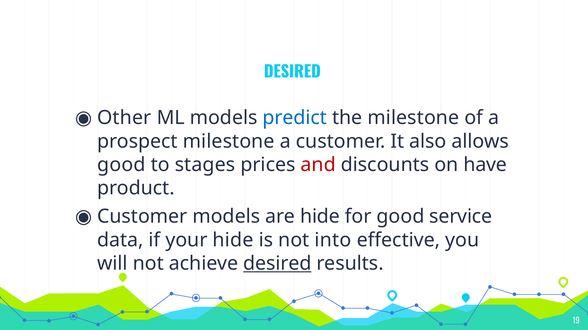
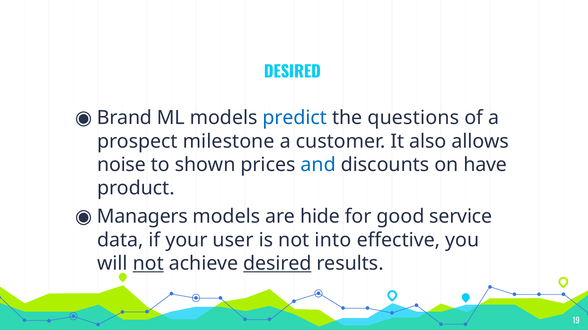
Other: Other -> Brand
the milestone: milestone -> questions
good at (121, 165): good -> noise
stages: stages -> shown
and colour: red -> blue
Customer at (142, 217): Customer -> Managers
your hide: hide -> user
not at (148, 264) underline: none -> present
